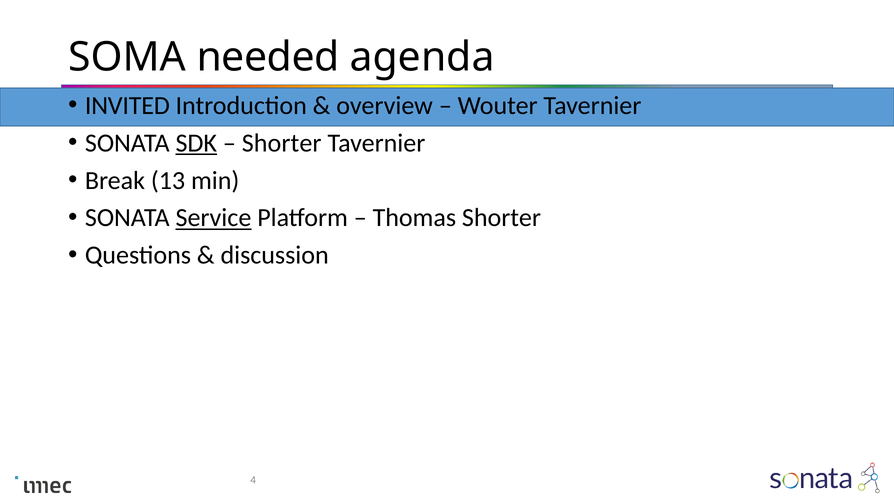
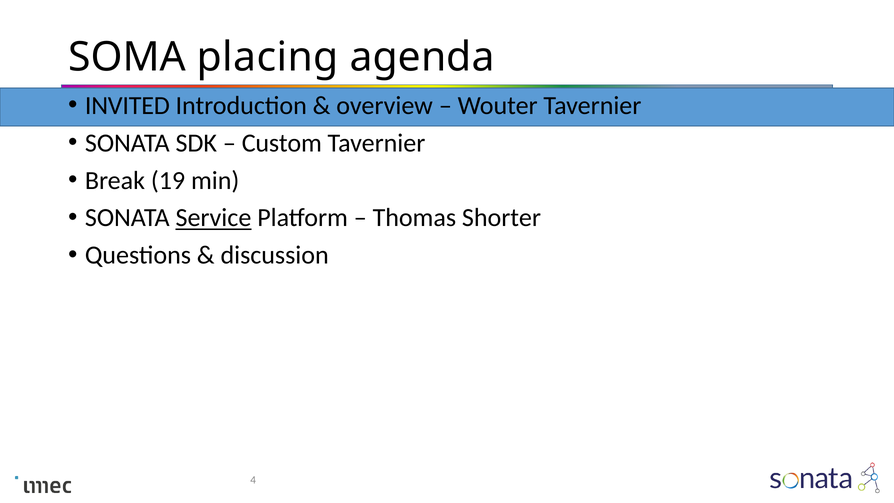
needed: needed -> placing
SDK underline: present -> none
Shorter at (282, 143): Shorter -> Custom
13: 13 -> 19
